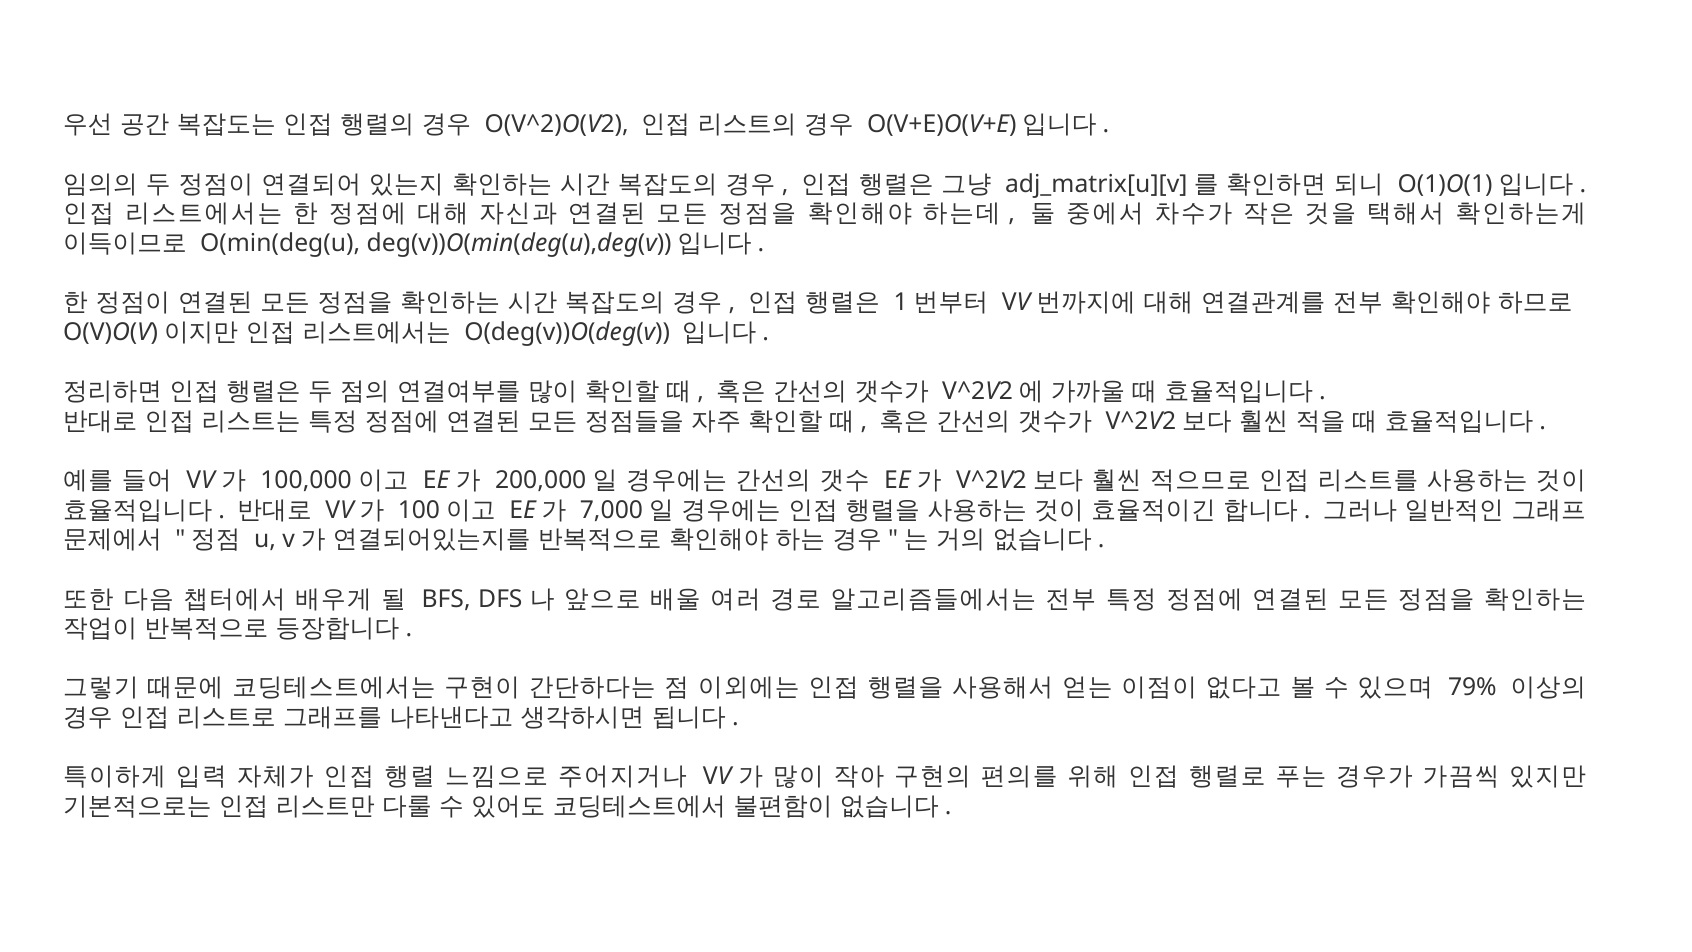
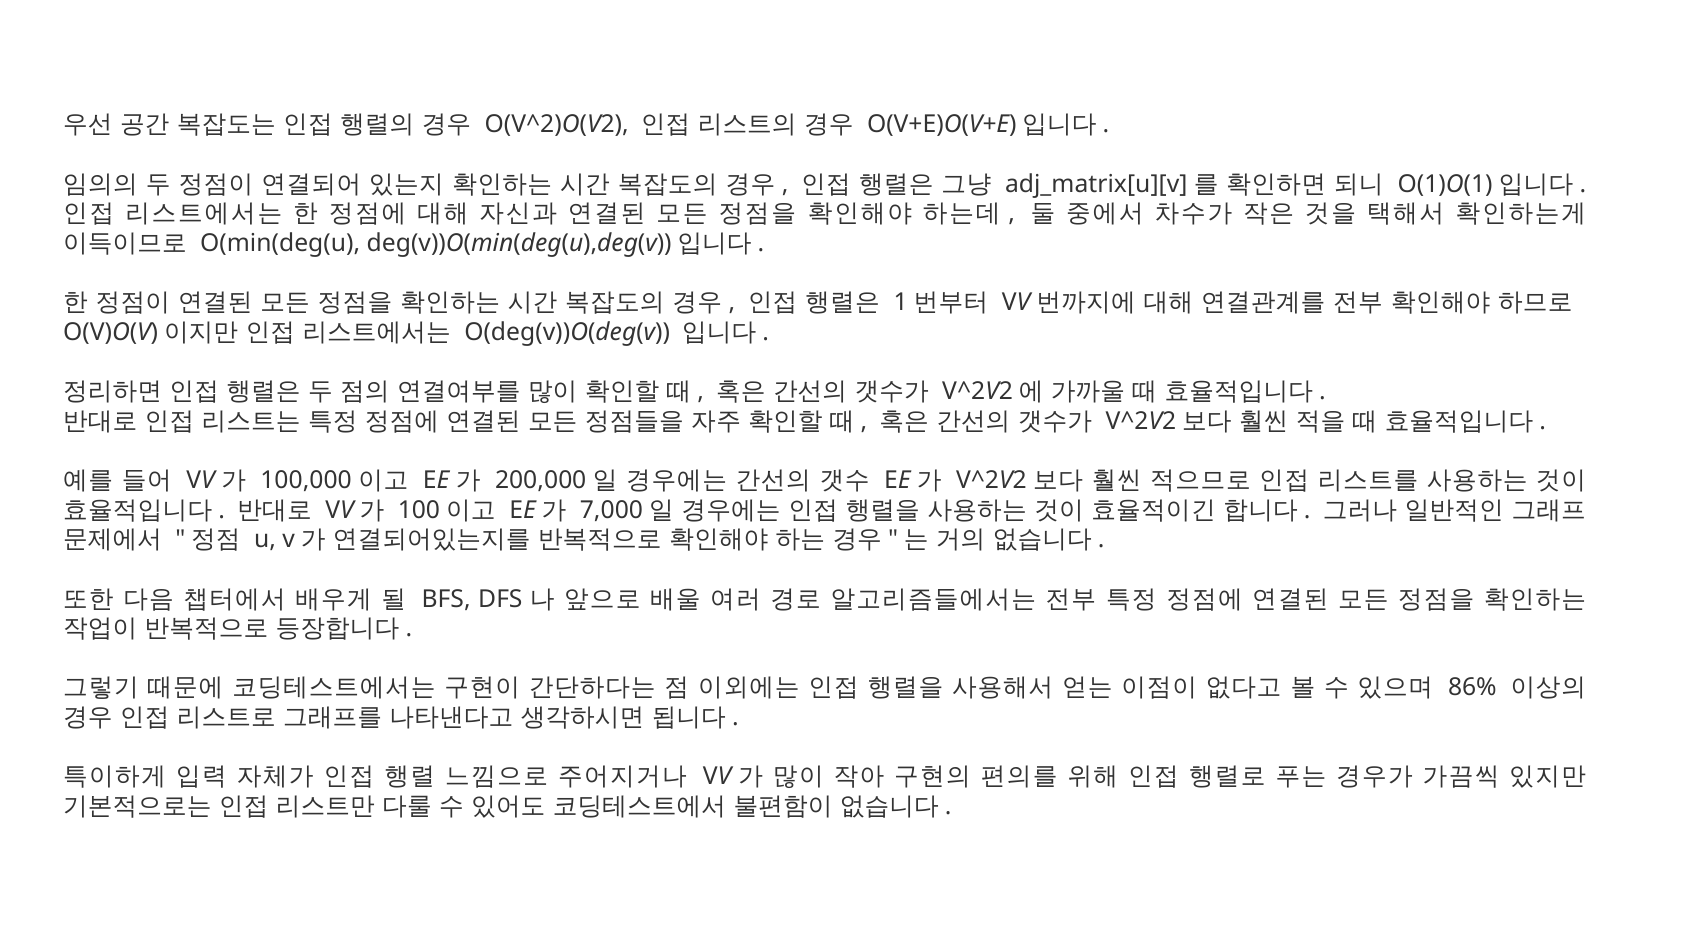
79%: 79% -> 86%
